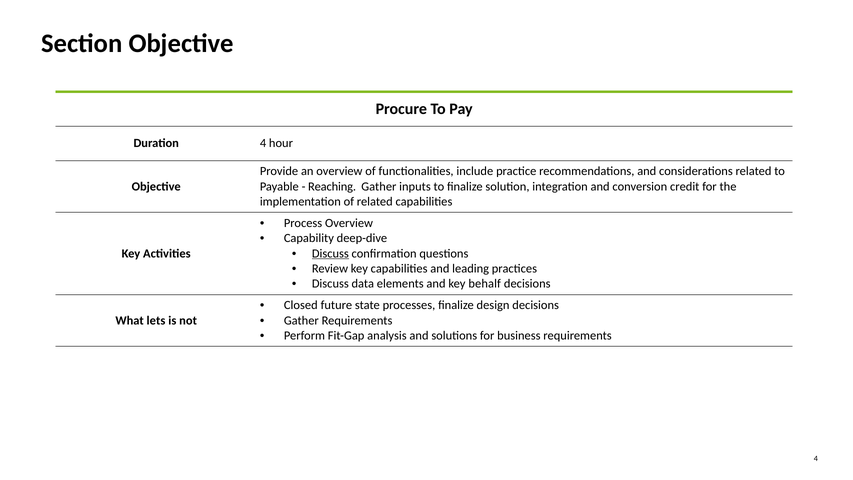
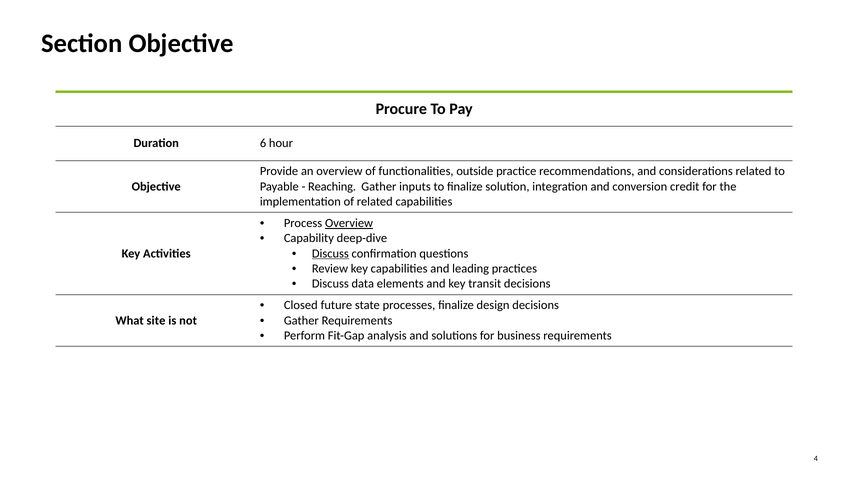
Duration 4: 4 -> 6
include: include -> outside
Overview at (349, 223) underline: none -> present
behalf: behalf -> transit
lets: lets -> site
